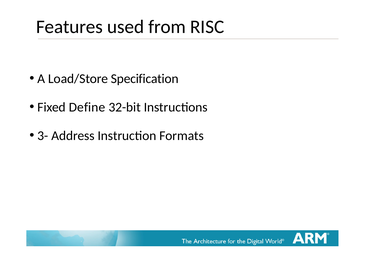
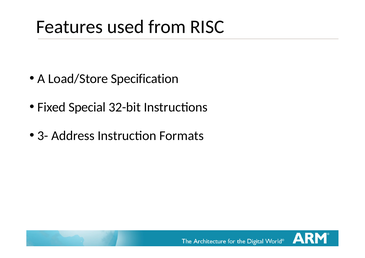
Define: Define -> Special
